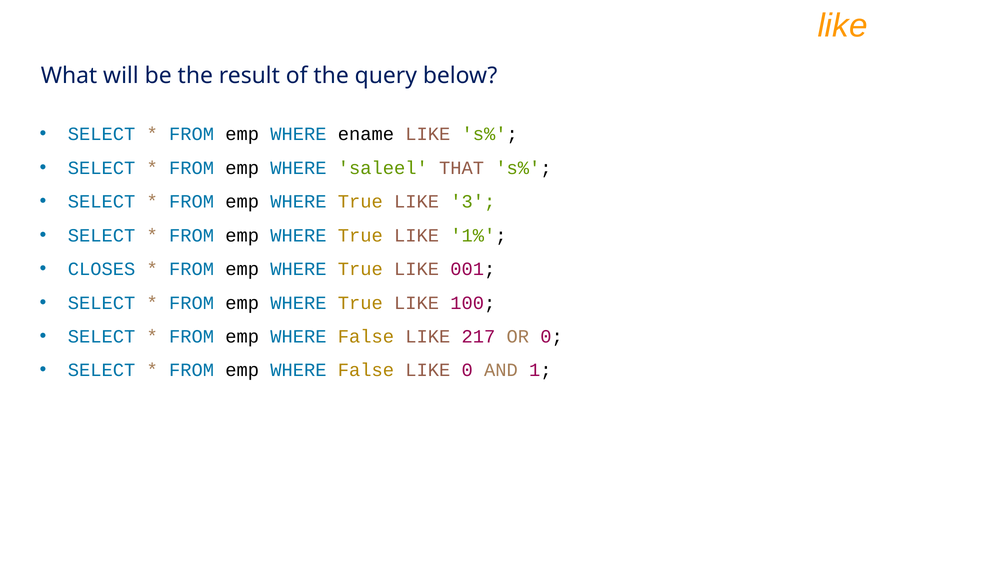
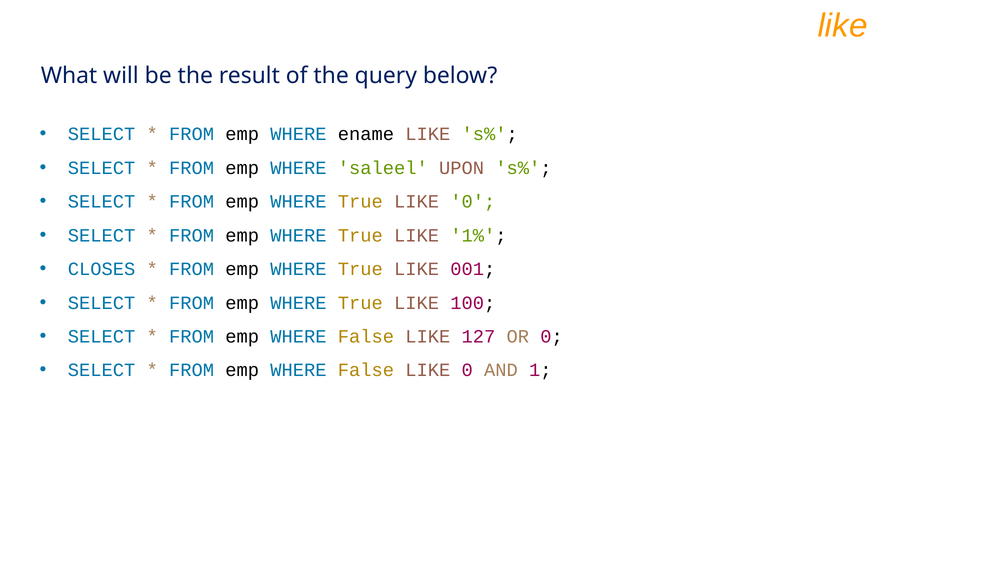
THAT: THAT -> UPON
True LIKE 3: 3 -> 0
217: 217 -> 127
